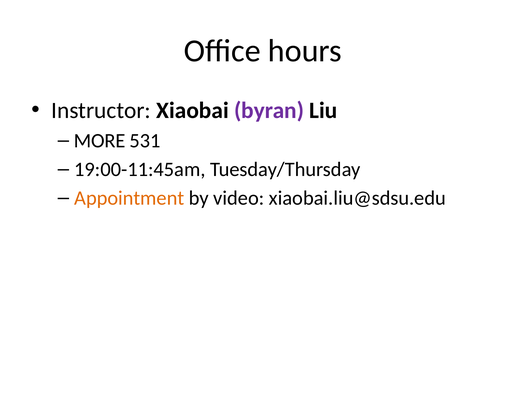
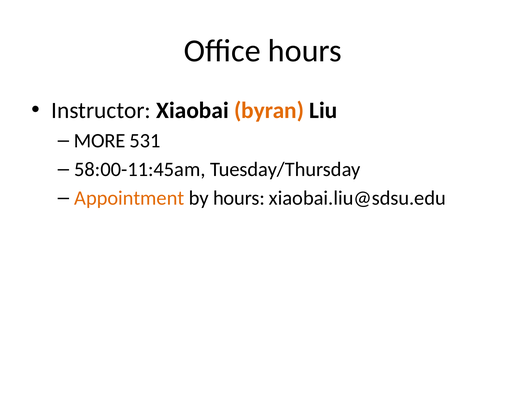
byran colour: purple -> orange
19:00-11:45am: 19:00-11:45am -> 58:00-11:45am
by video: video -> hours
